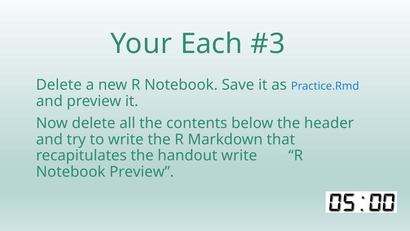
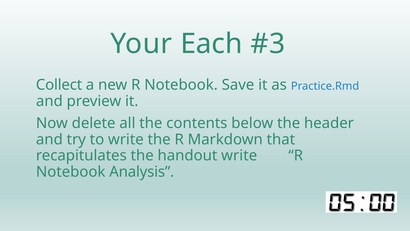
Delete at (59, 85): Delete -> Collect
Notebook Preview: Preview -> Analysis
